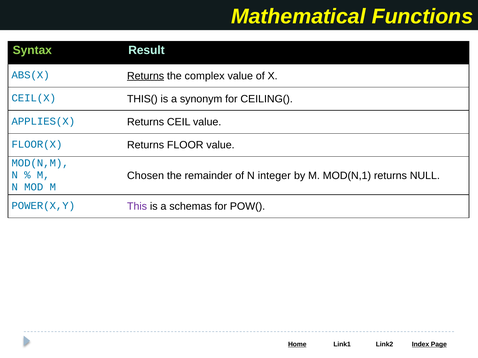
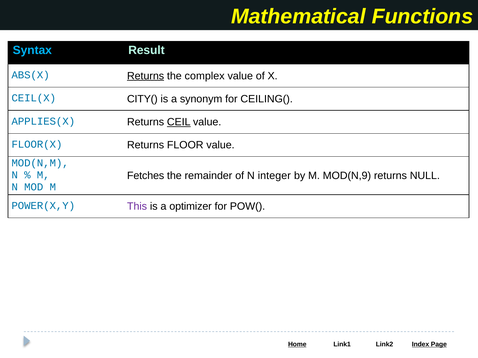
Syntax colour: light green -> light blue
THIS(: THIS( -> CITY(
CEIL underline: none -> present
Chosen: Chosen -> Fetches
MOD(N,1: MOD(N,1 -> MOD(N,9
schemas: schemas -> optimizer
